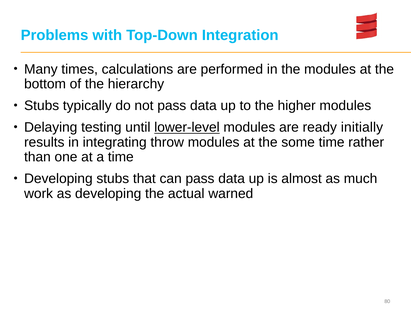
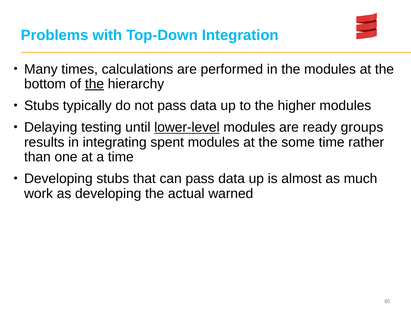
the at (94, 84) underline: none -> present
initially: initially -> groups
throw: throw -> spent
